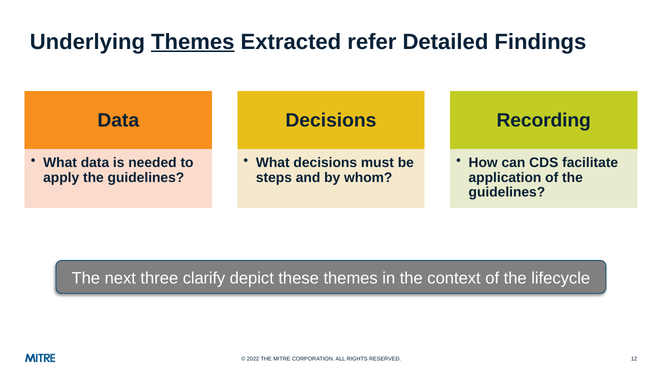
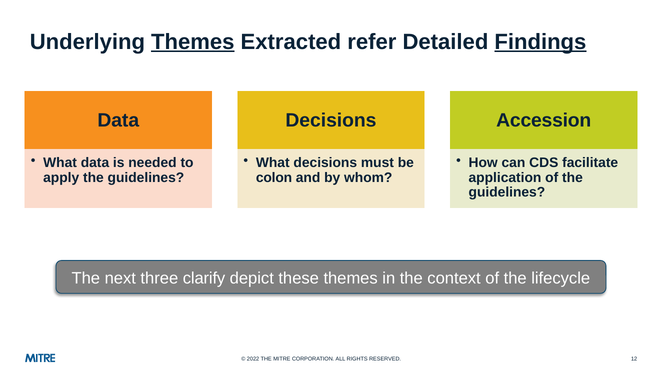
Findings underline: none -> present
Recording: Recording -> Accession
steps: steps -> colon
